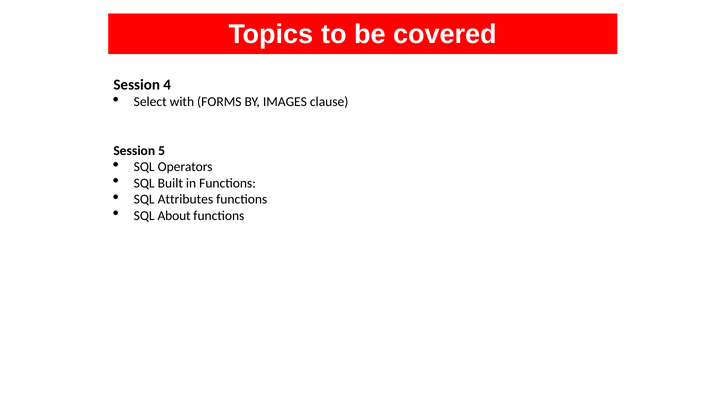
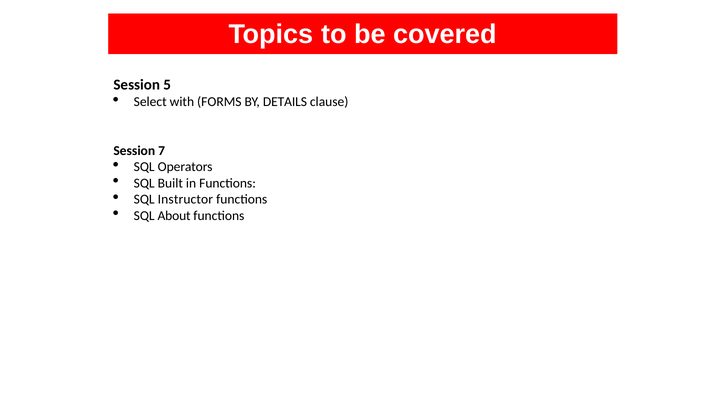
4: 4 -> 5
IMAGES: IMAGES -> DETAILS
5: 5 -> 7
Attributes: Attributes -> Instructor
